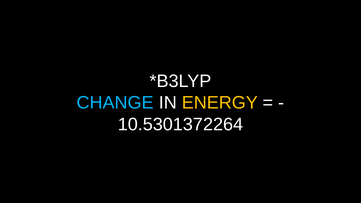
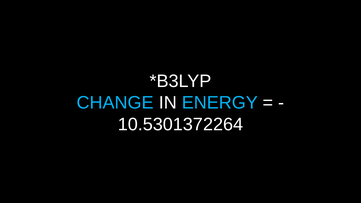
ENERGY colour: yellow -> light blue
